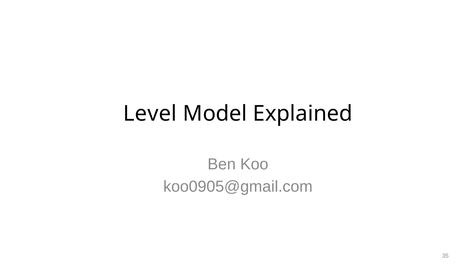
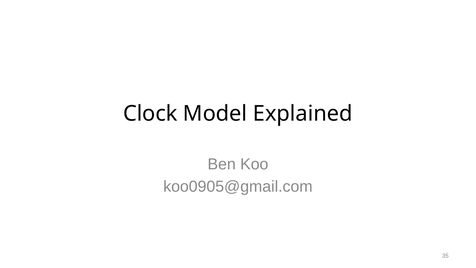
Level: Level -> Clock
